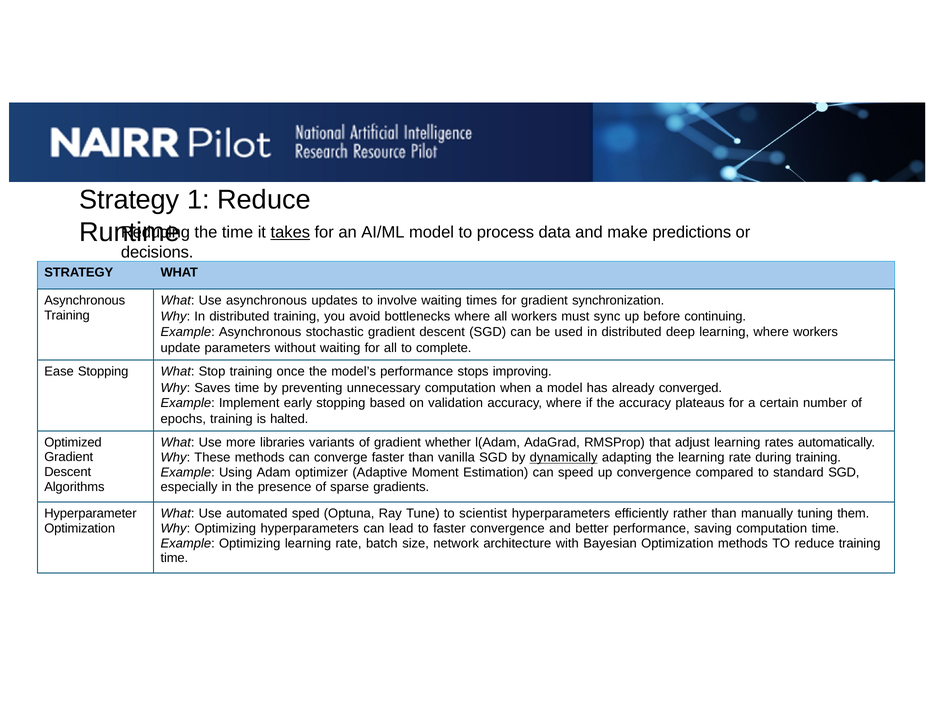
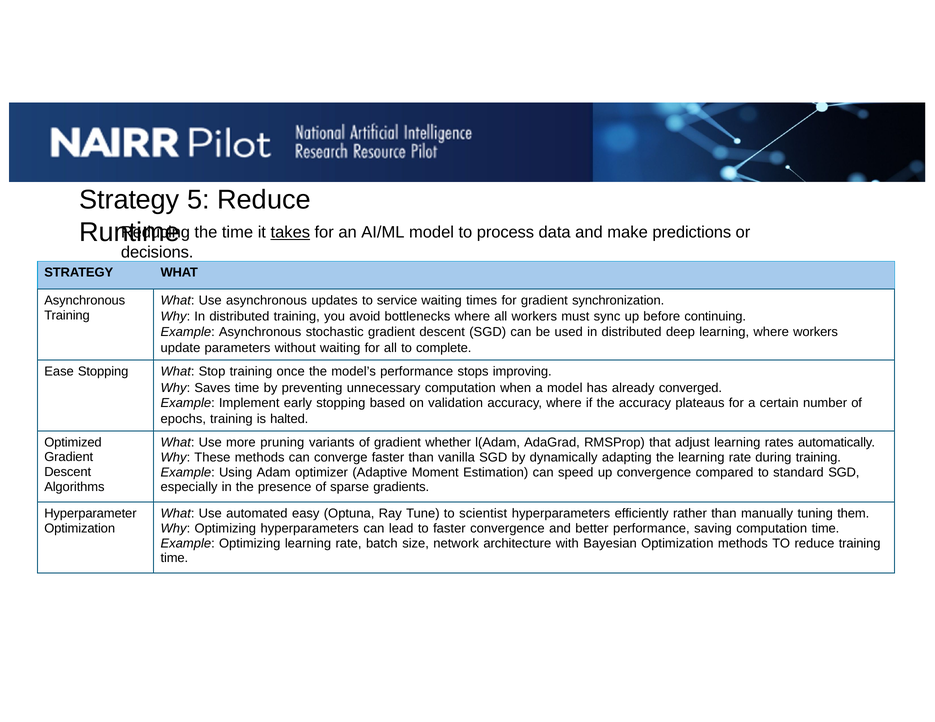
1: 1 -> 5
involve: involve -> service
libraries: libraries -> pruning
dynamically underline: present -> none
sped: sped -> easy
